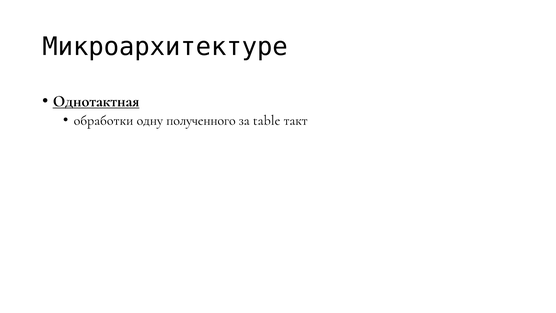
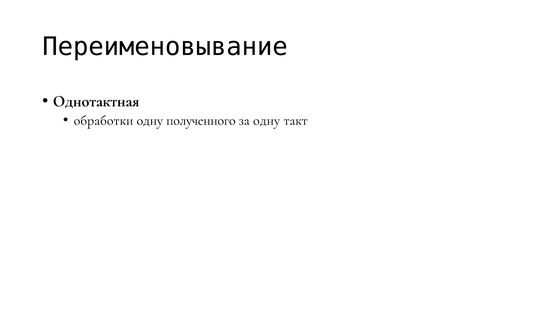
Микроархитектуре: Микроархитектуре -> Переименовывание
Однотактная underline: present -> none
за table: table -> одну
